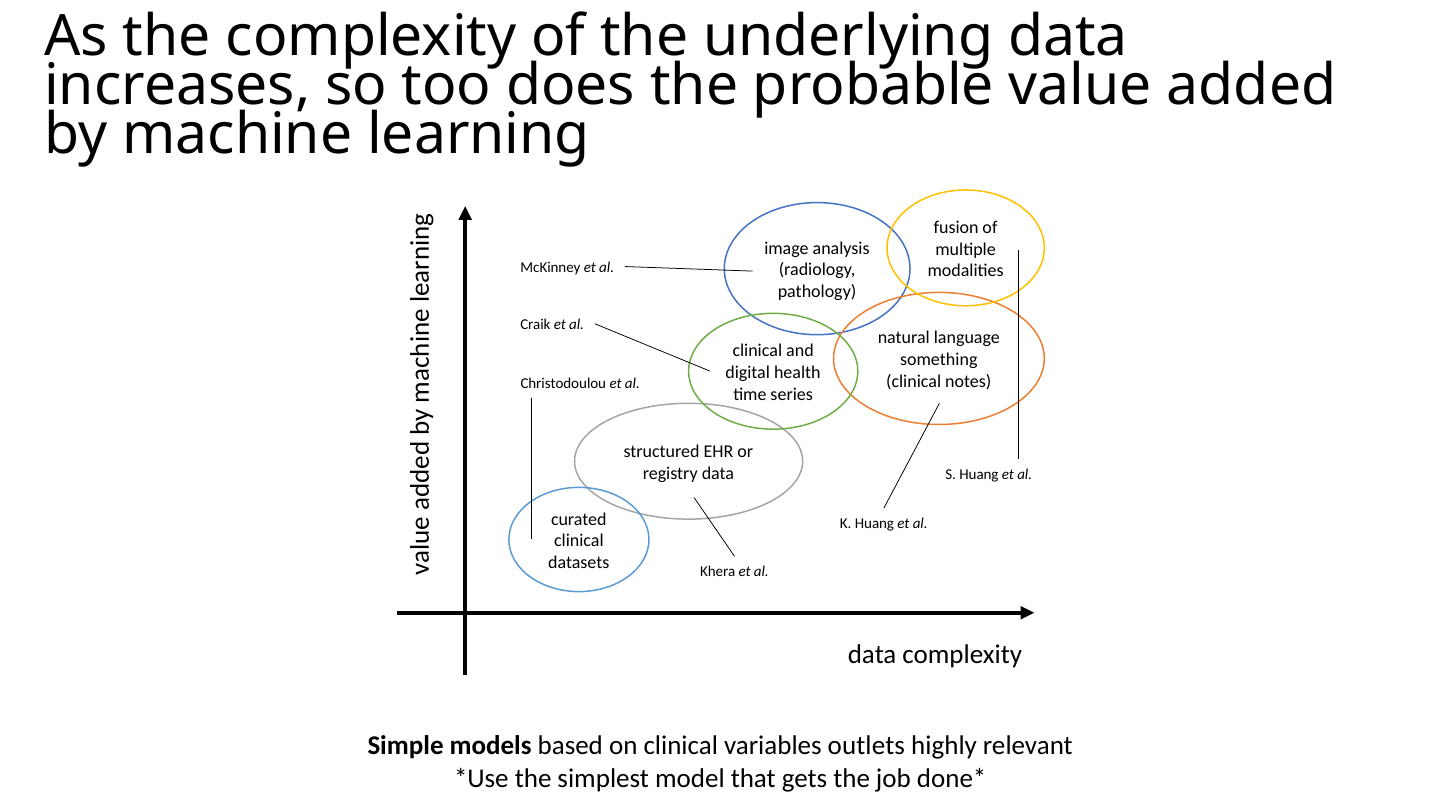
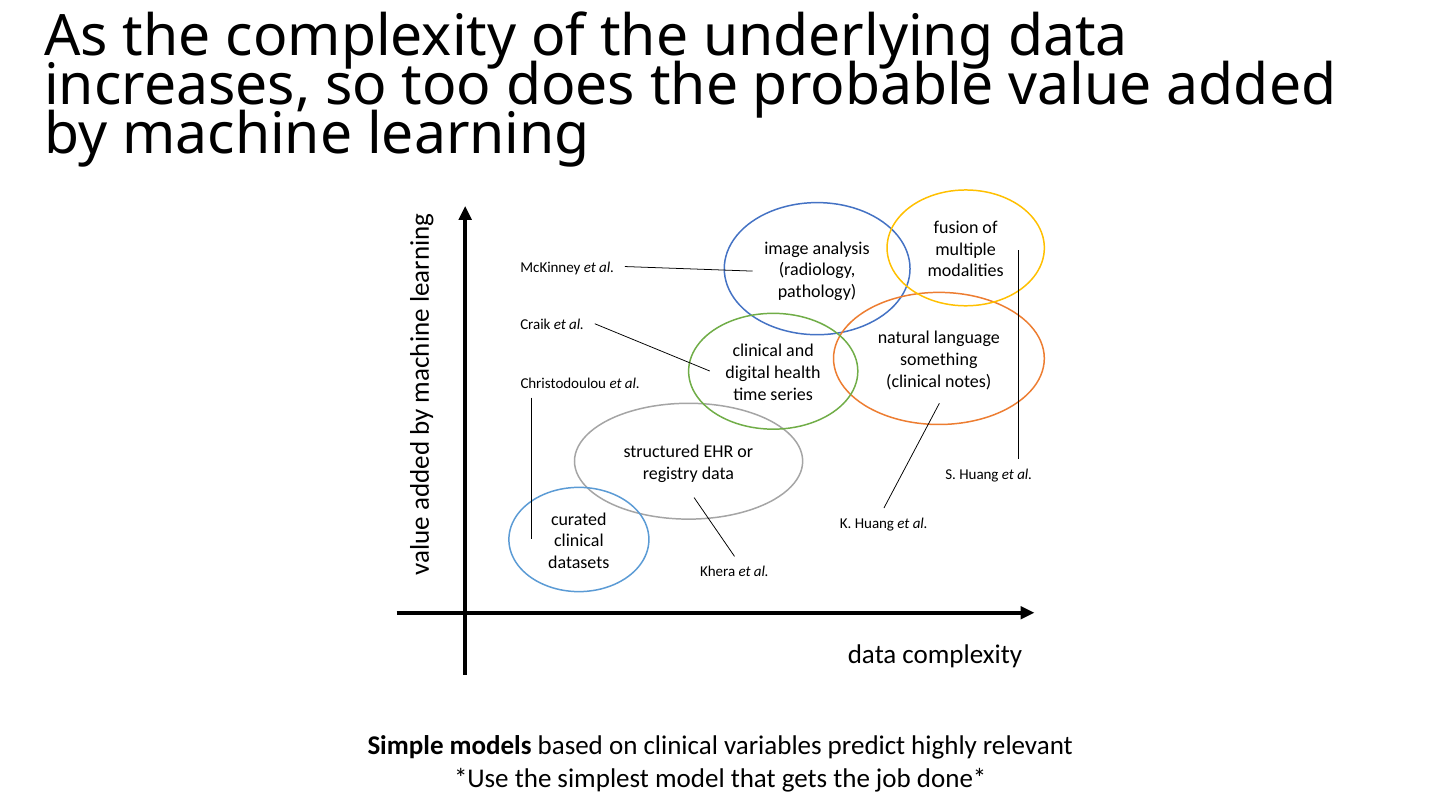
outlets: outlets -> predict
